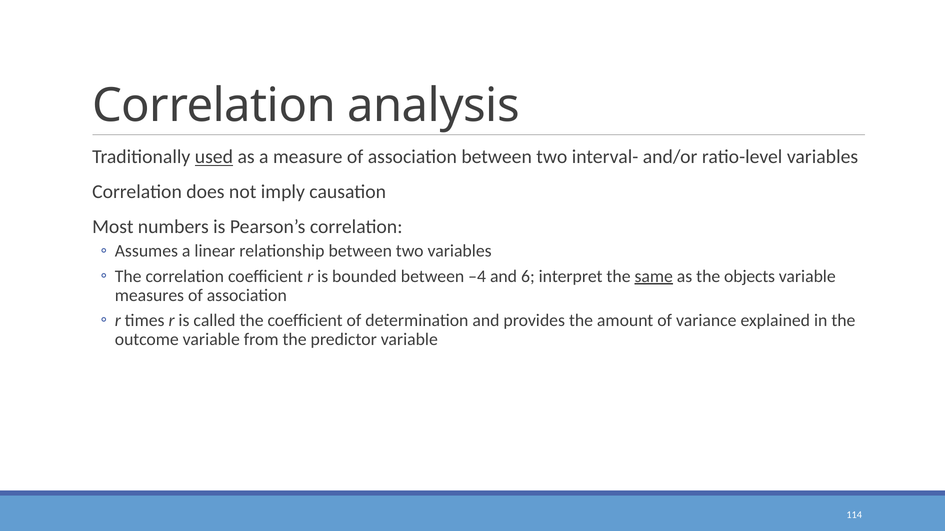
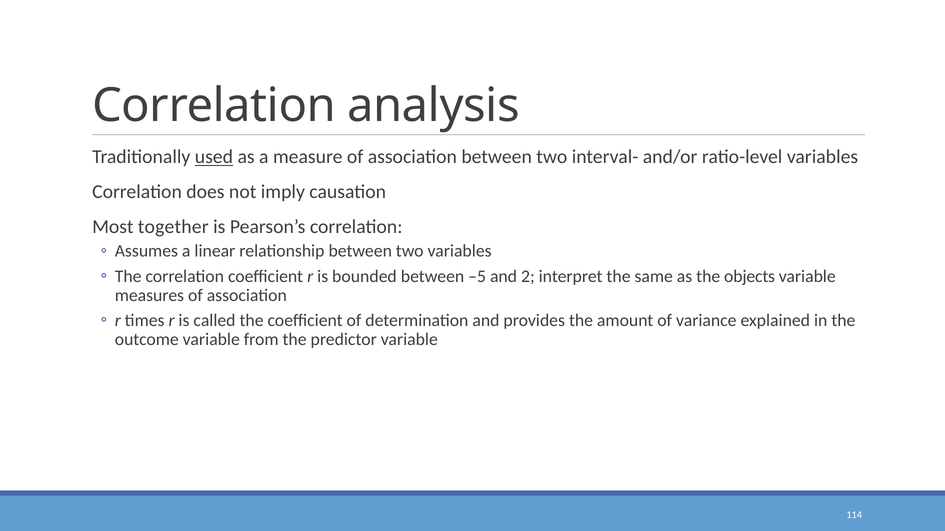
numbers: numbers -> together
–4: –4 -> –5
6: 6 -> 2
same underline: present -> none
